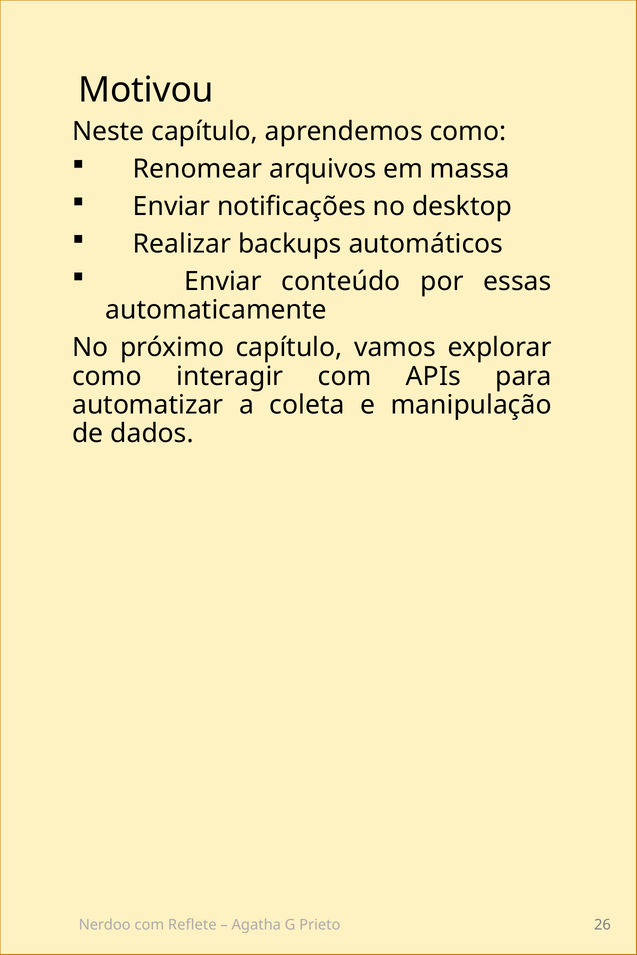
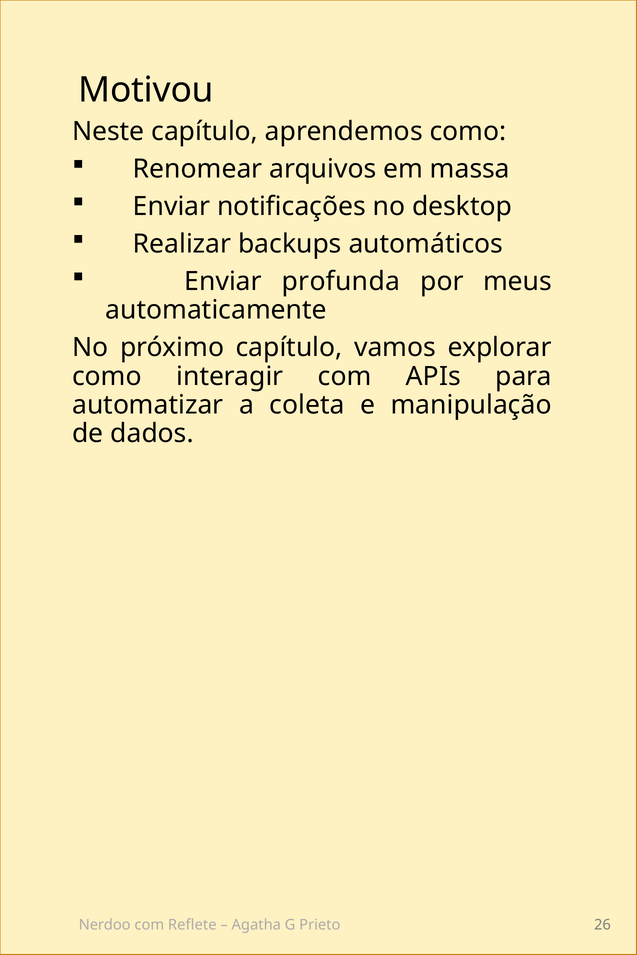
conteúdo: conteúdo -> profunda
essas: essas -> meus
